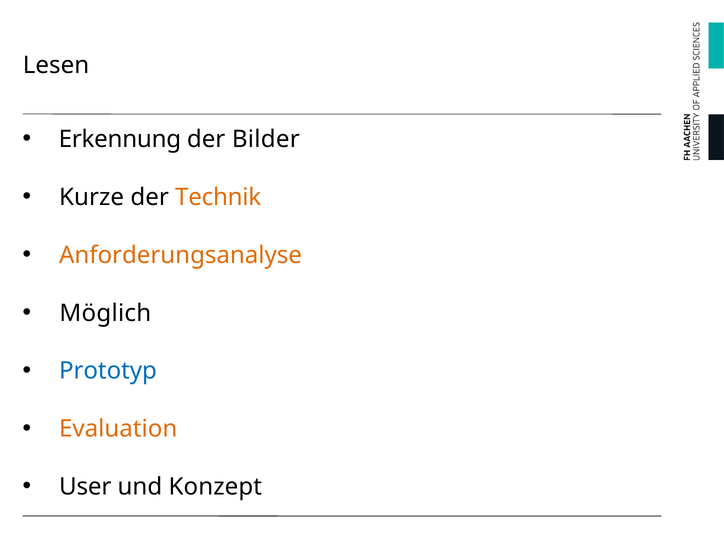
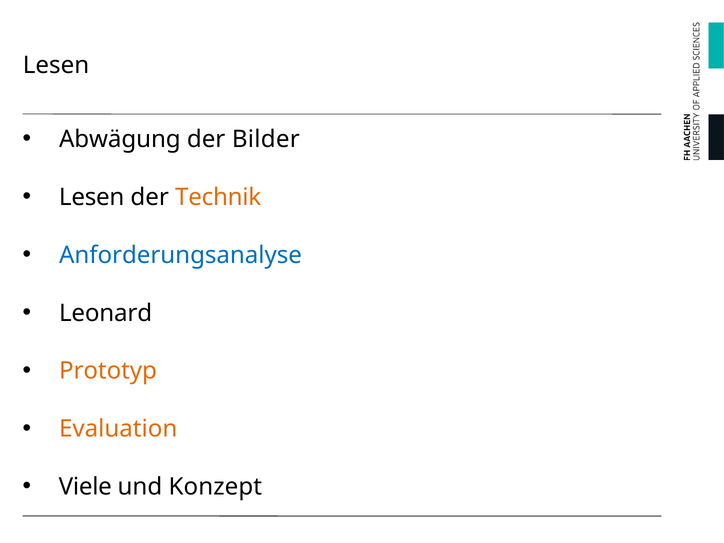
Erkennung: Erkennung -> Abwägung
Kurze at (92, 197): Kurze -> Lesen
Anforderungsanalyse colour: orange -> blue
Möglich: Möglich -> Leonard
Prototyp colour: blue -> orange
User: User -> Viele
